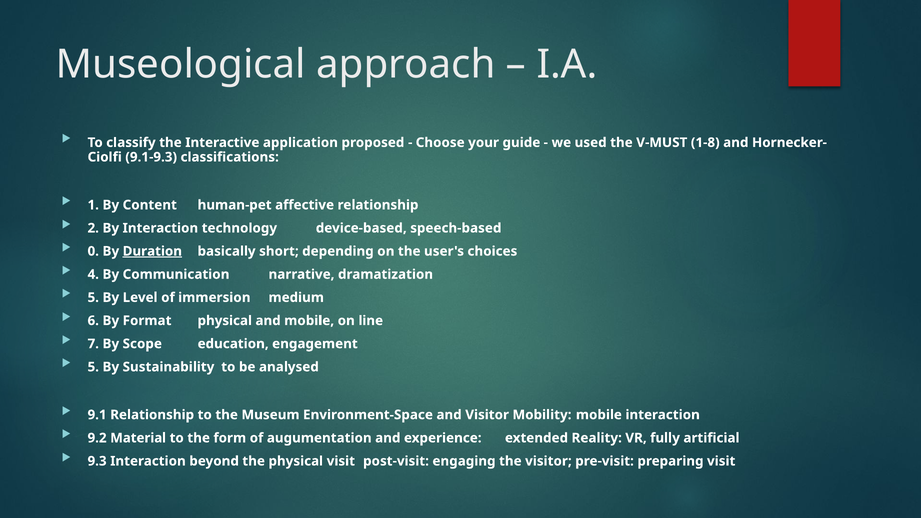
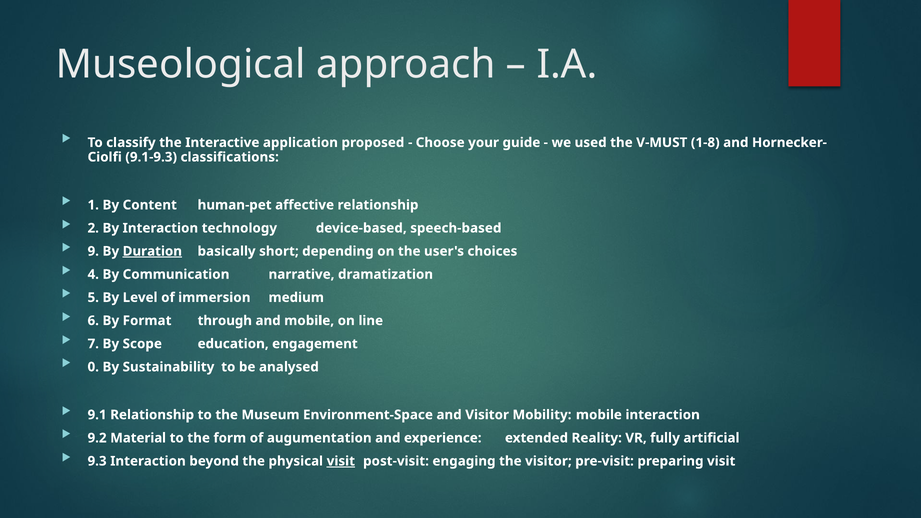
0: 0 -> 9
Format physical: physical -> through
5 at (93, 367): 5 -> 0
visit at (341, 461) underline: none -> present
